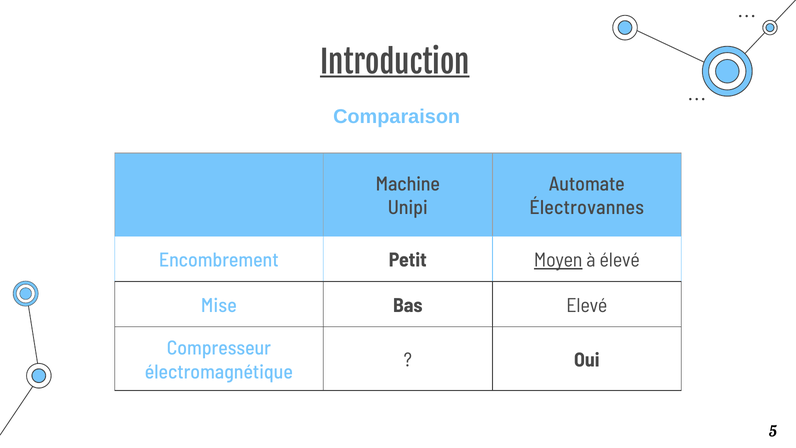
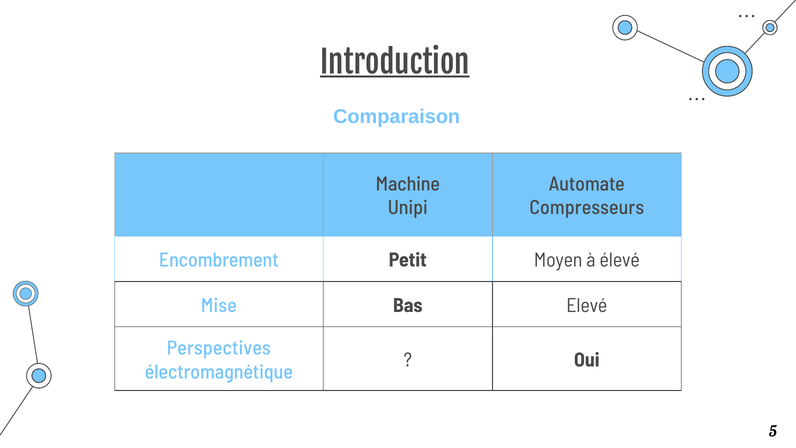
Électrovannes: Électrovannes -> Compresseurs
Moyen underline: present -> none
Compresseur: Compresseur -> Perspectives
